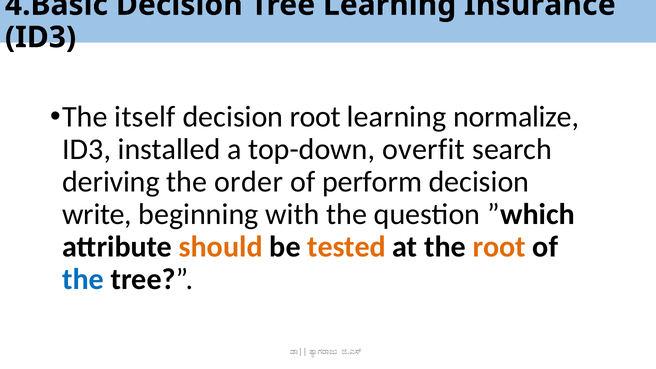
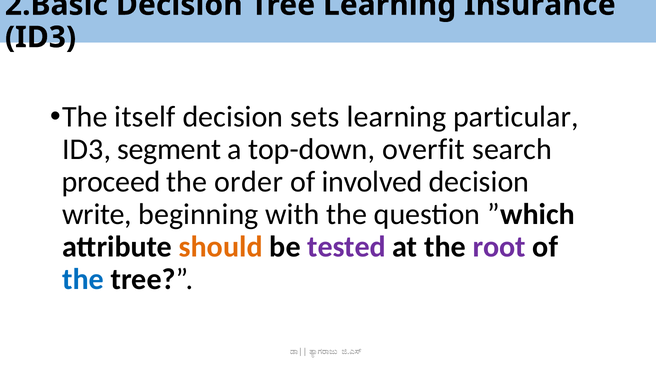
4.Basic: 4.Basic -> 2.Basic
decision root: root -> sets
normalize: normalize -> particular
installed: installed -> segment
deriving: deriving -> proceed
perform: perform -> involved
tested colour: orange -> purple
root at (499, 247) colour: orange -> purple
